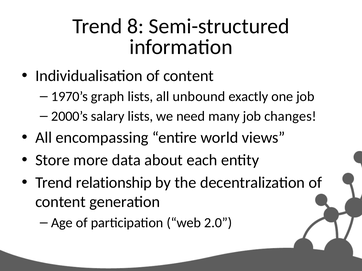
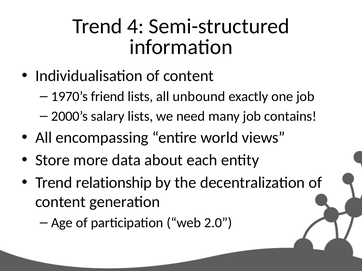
8: 8 -> 4
graph: graph -> friend
changes: changes -> contains
